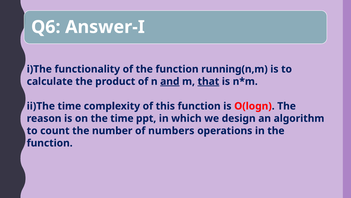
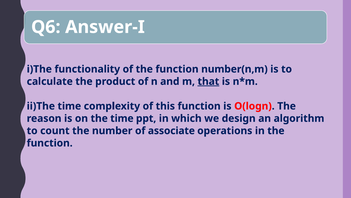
running(n,m: running(n,m -> number(n,m
and underline: present -> none
numbers: numbers -> associate
